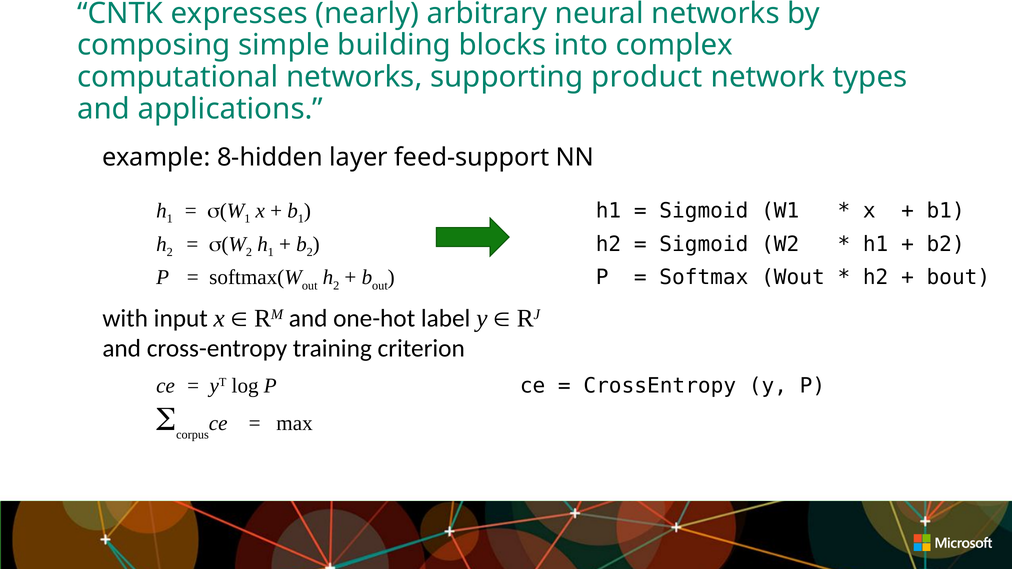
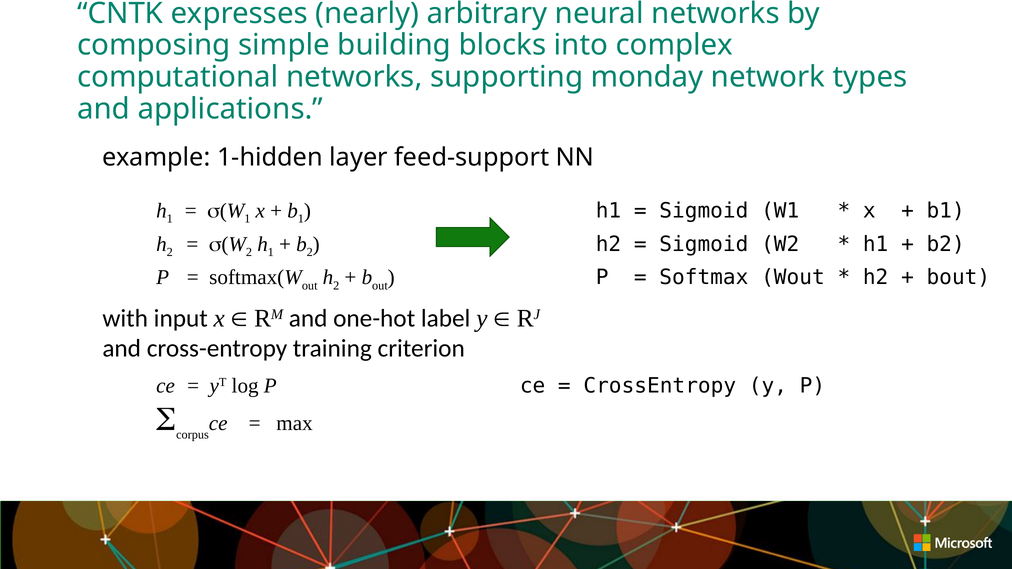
product: product -> monday
8-hidden: 8-hidden -> 1-hidden
